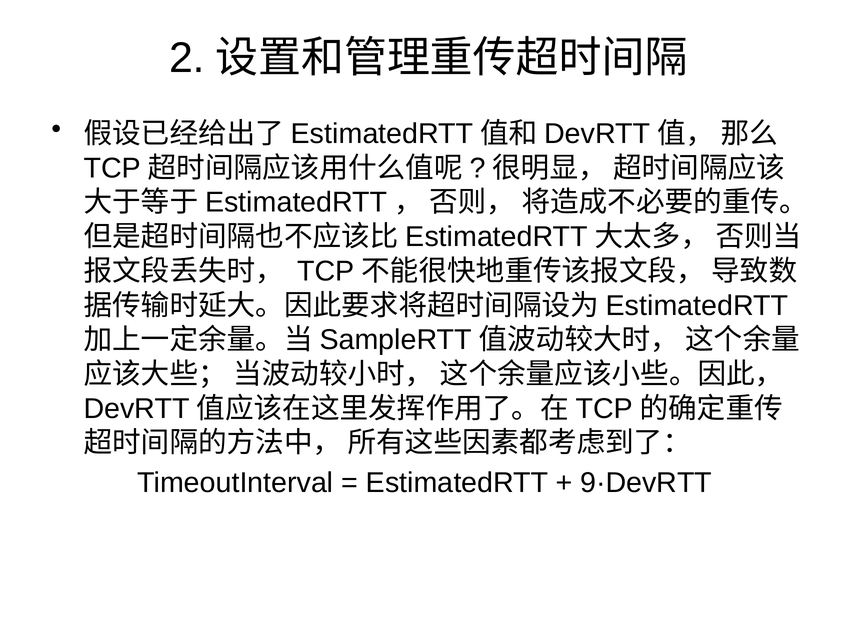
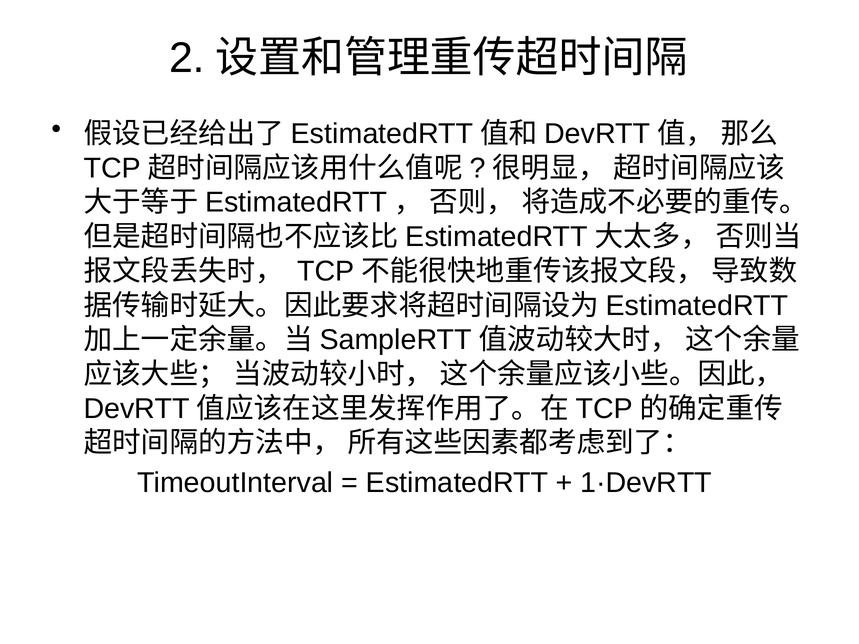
9·DevRTT: 9·DevRTT -> 1·DevRTT
